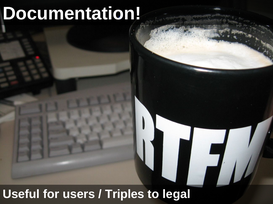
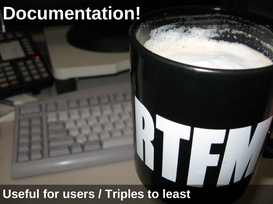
legal: legal -> least
